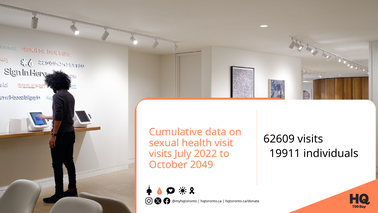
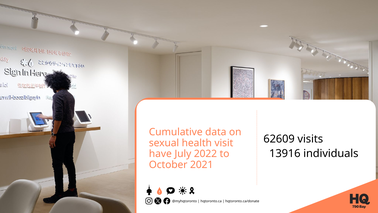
19911: 19911 -> 13916
visits at (160, 154): visits -> have
2049: 2049 -> 2021
